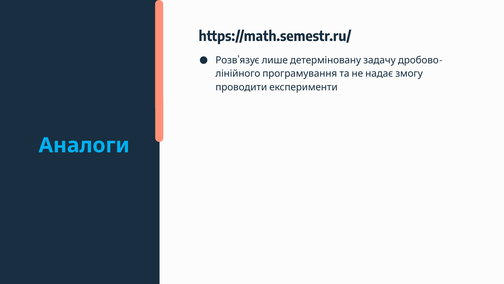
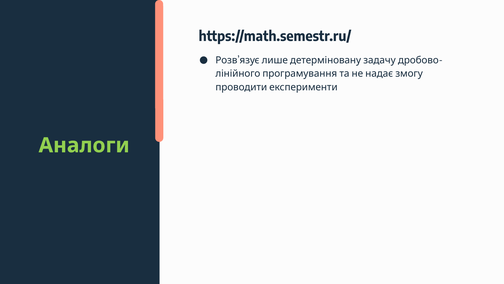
Аналоги colour: light blue -> light green
